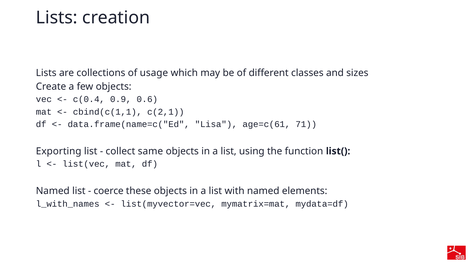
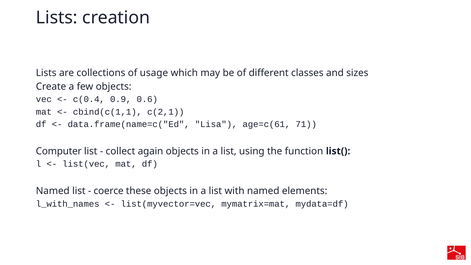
Exporting: Exporting -> Computer
same: same -> again
